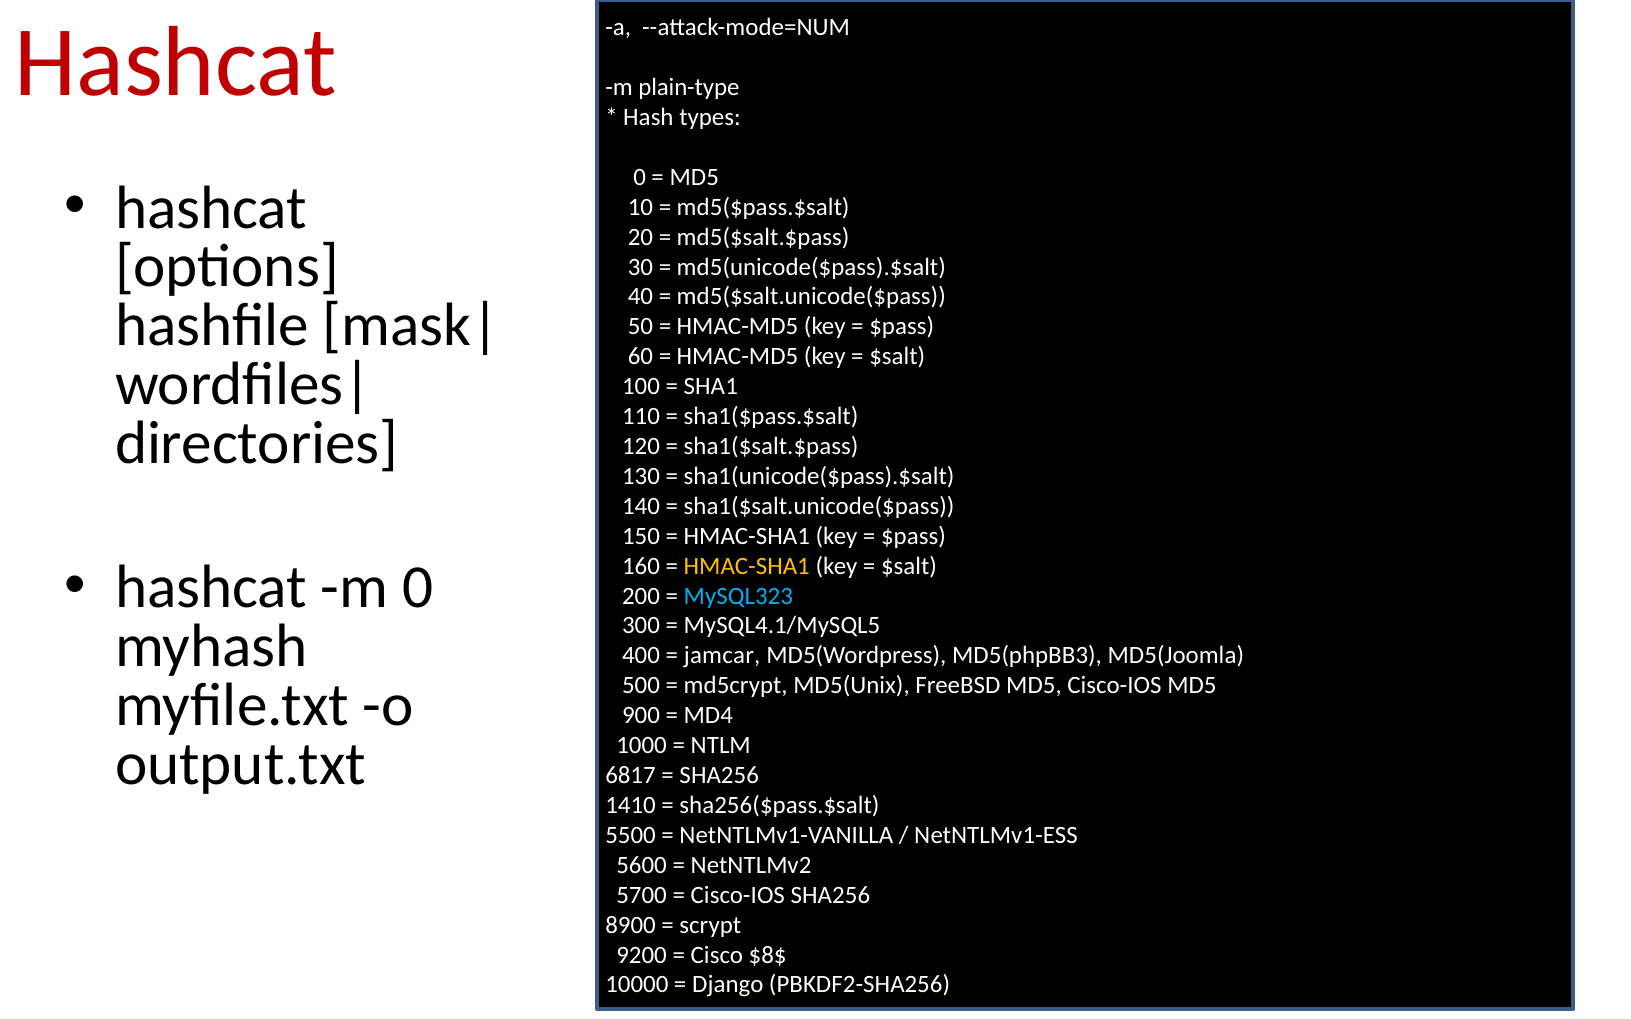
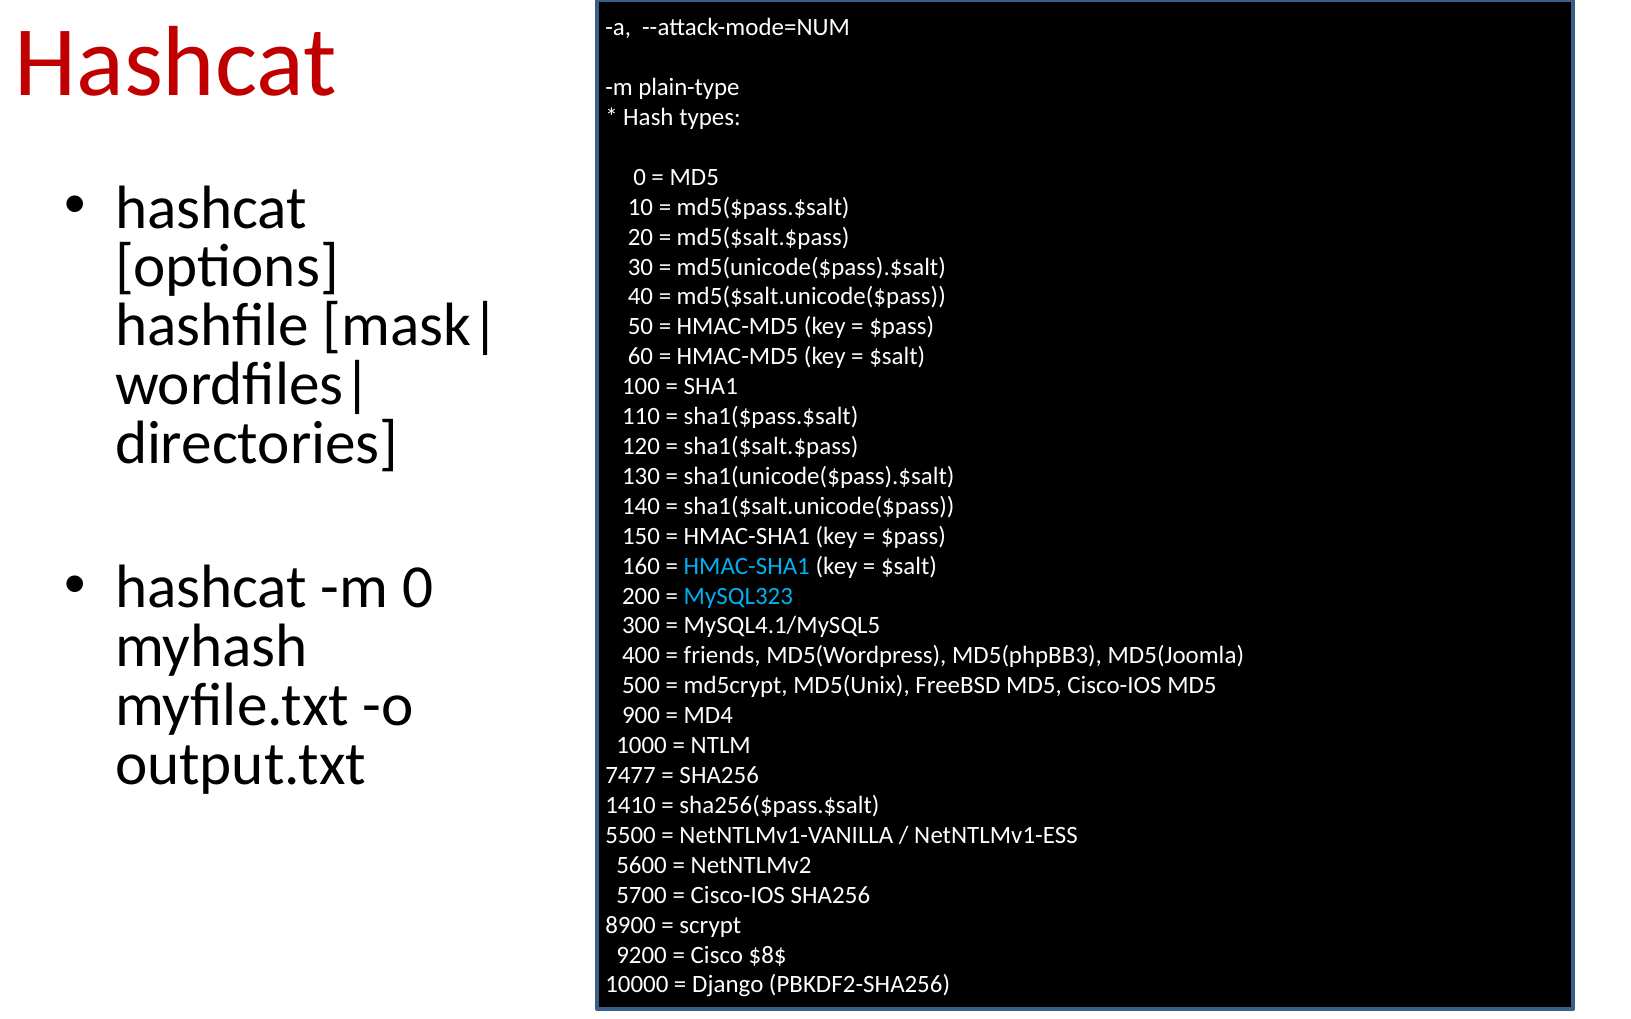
HMAC-SHA1 at (747, 566) colour: yellow -> light blue
jamcar: jamcar -> friends
6817: 6817 -> 7477
